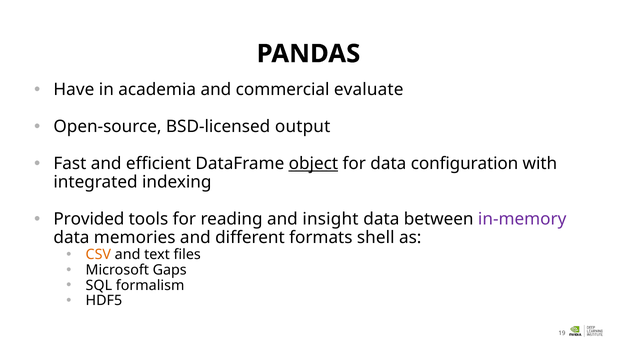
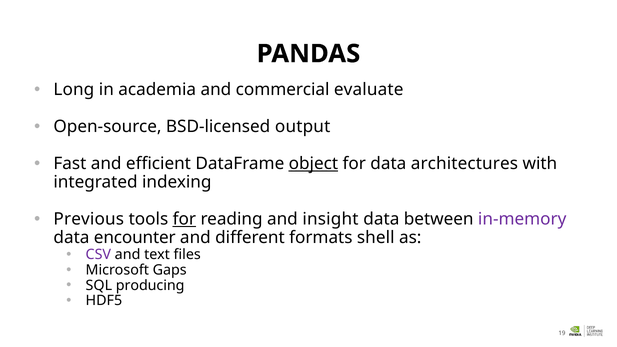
Have: Have -> Long
configuration: configuration -> architectures
Provided: Provided -> Previous
for at (184, 219) underline: none -> present
memories: memories -> encounter
CSV colour: orange -> purple
formalism: formalism -> producing
